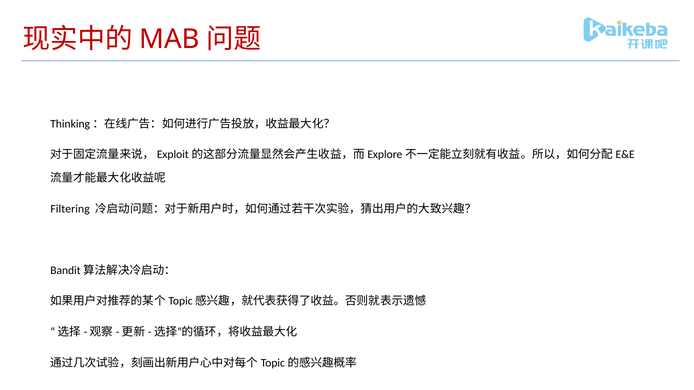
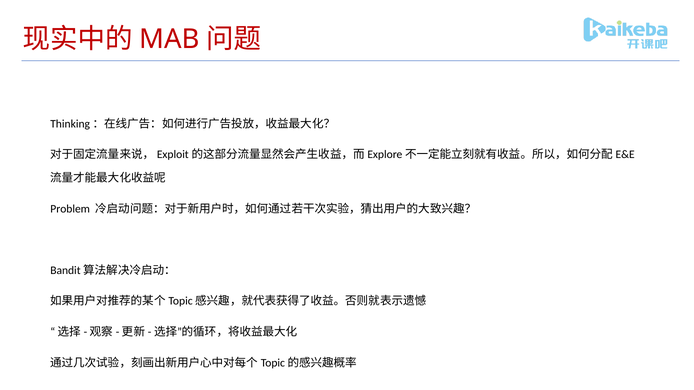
Filtering: Filtering -> Problem
